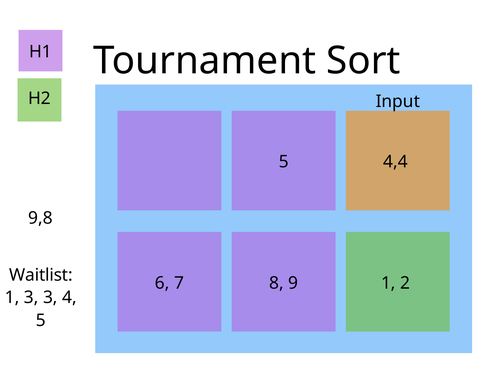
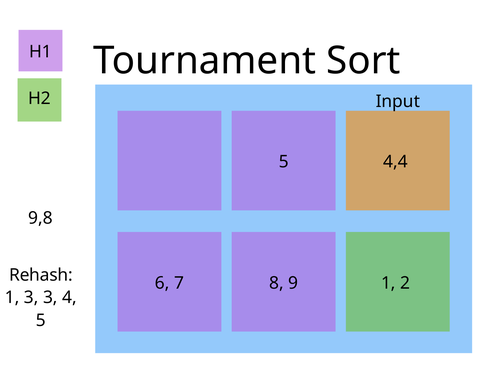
Waitlist: Waitlist -> Rehash
